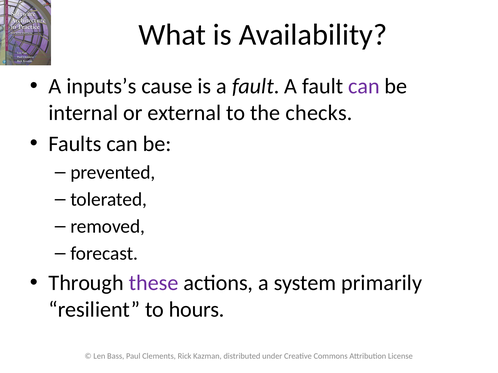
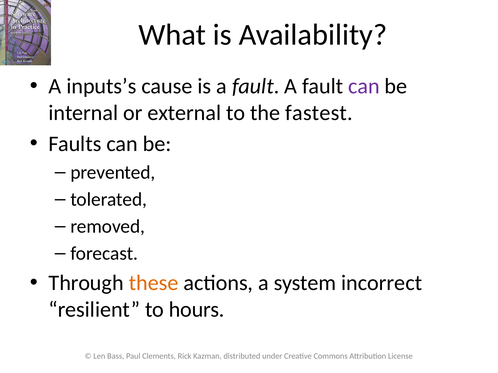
checks: checks -> fastest
these colour: purple -> orange
primarily: primarily -> incorrect
